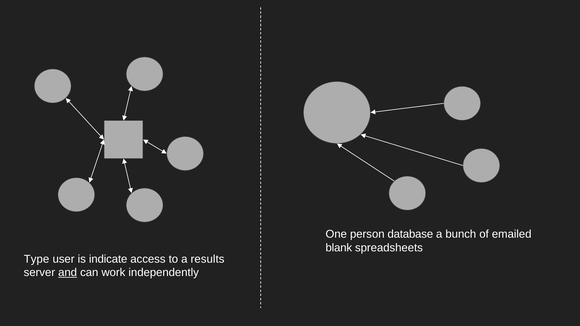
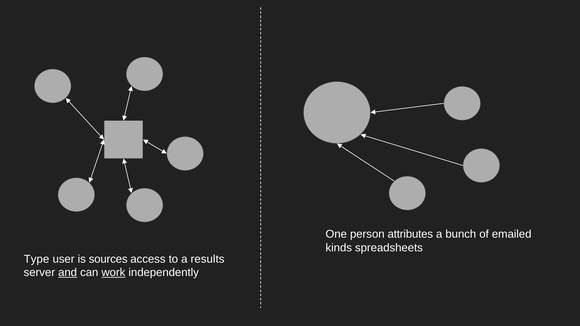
database: database -> attributes
blank: blank -> kinds
indicate: indicate -> sources
work underline: none -> present
